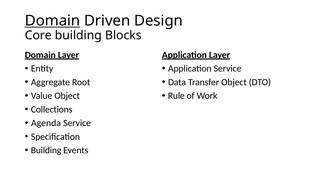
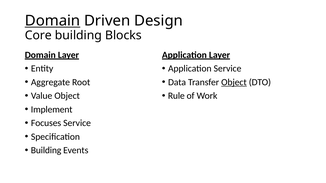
Object at (234, 82) underline: none -> present
Collections: Collections -> Implement
Agenda: Agenda -> Focuses
